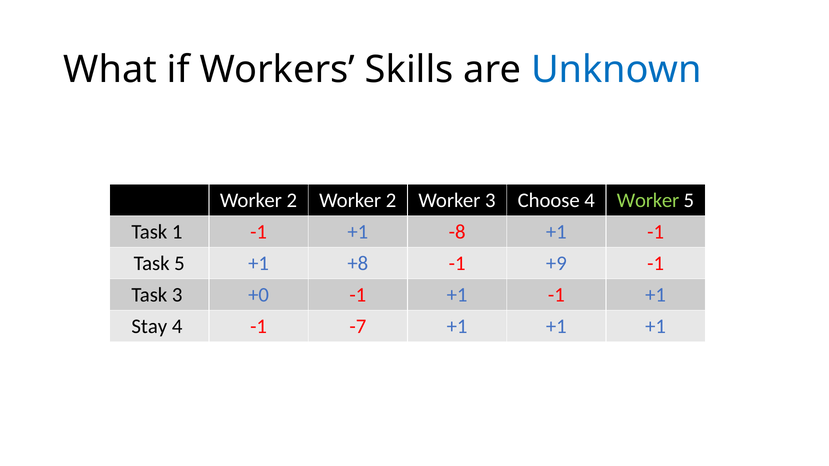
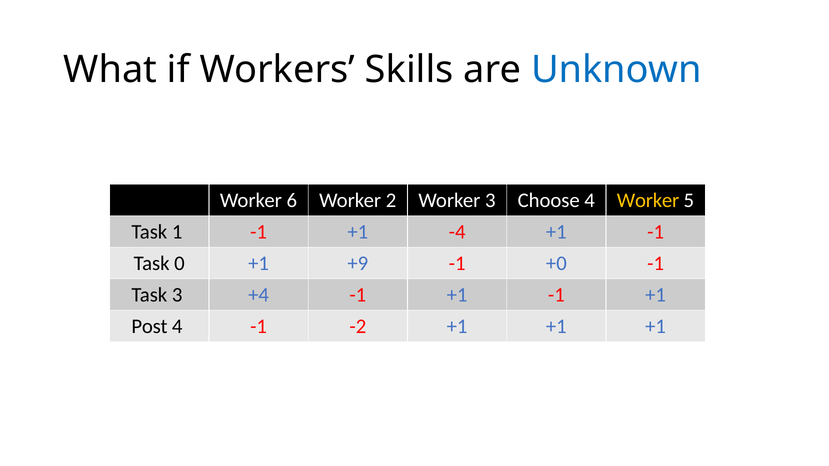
2 at (292, 200): 2 -> 6
Worker at (648, 200) colour: light green -> yellow
-8: -8 -> -4
Task 5: 5 -> 0
+8: +8 -> +9
+9: +9 -> +0
+0: +0 -> +4
Stay: Stay -> Post
-7: -7 -> -2
